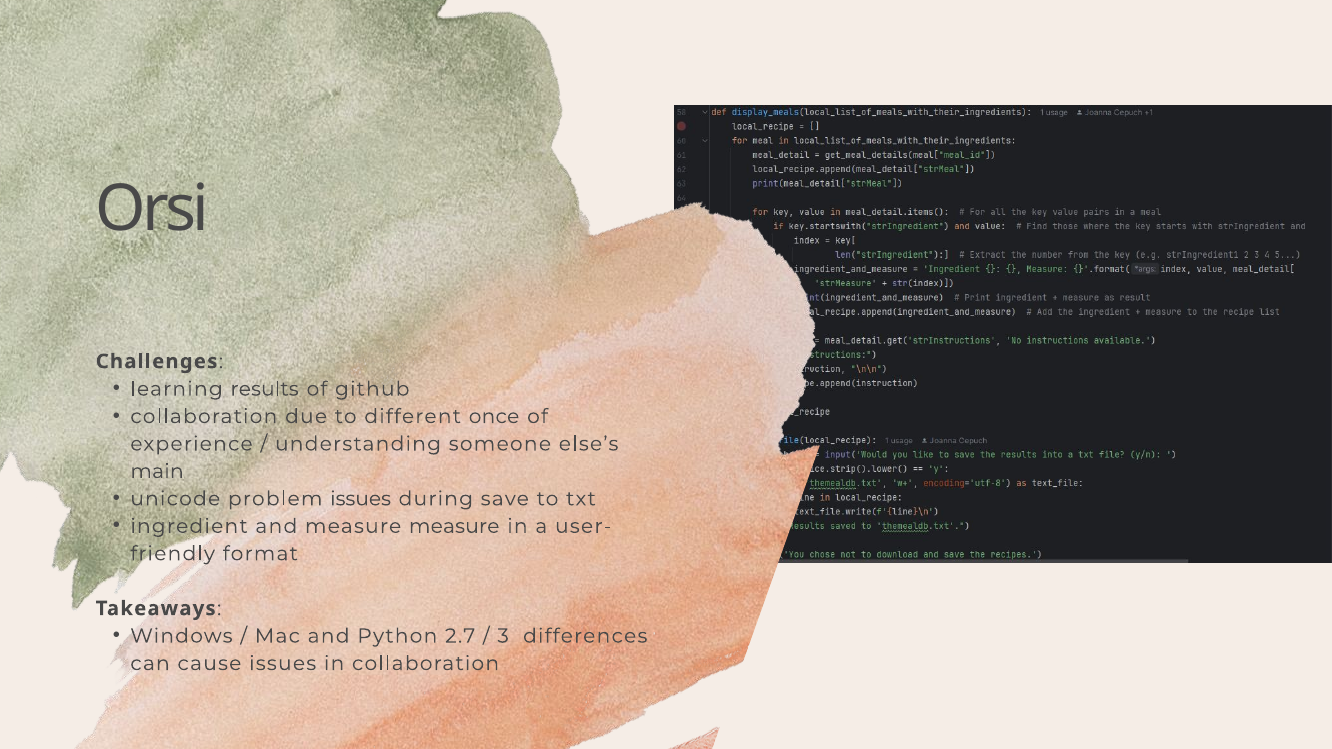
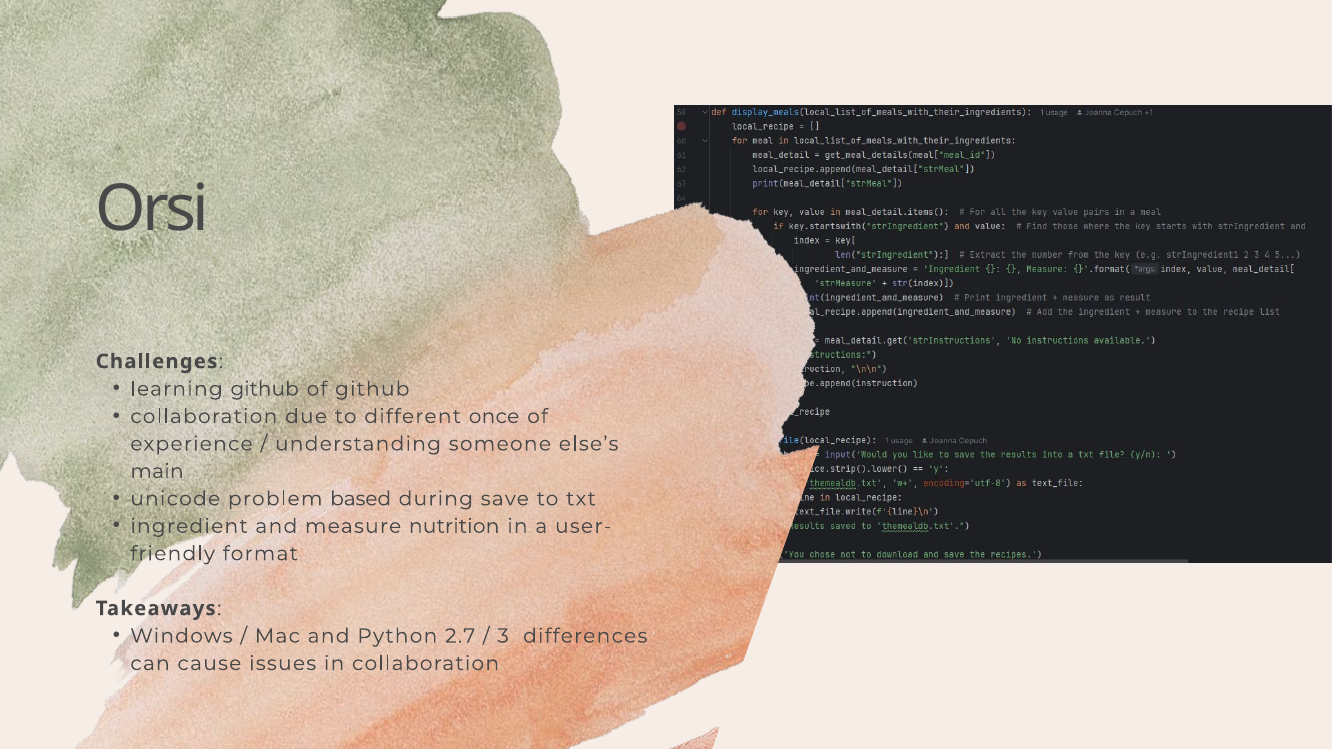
learning results: results -> github
problem issues: issues -> based
measure measure: measure -> nutrition
